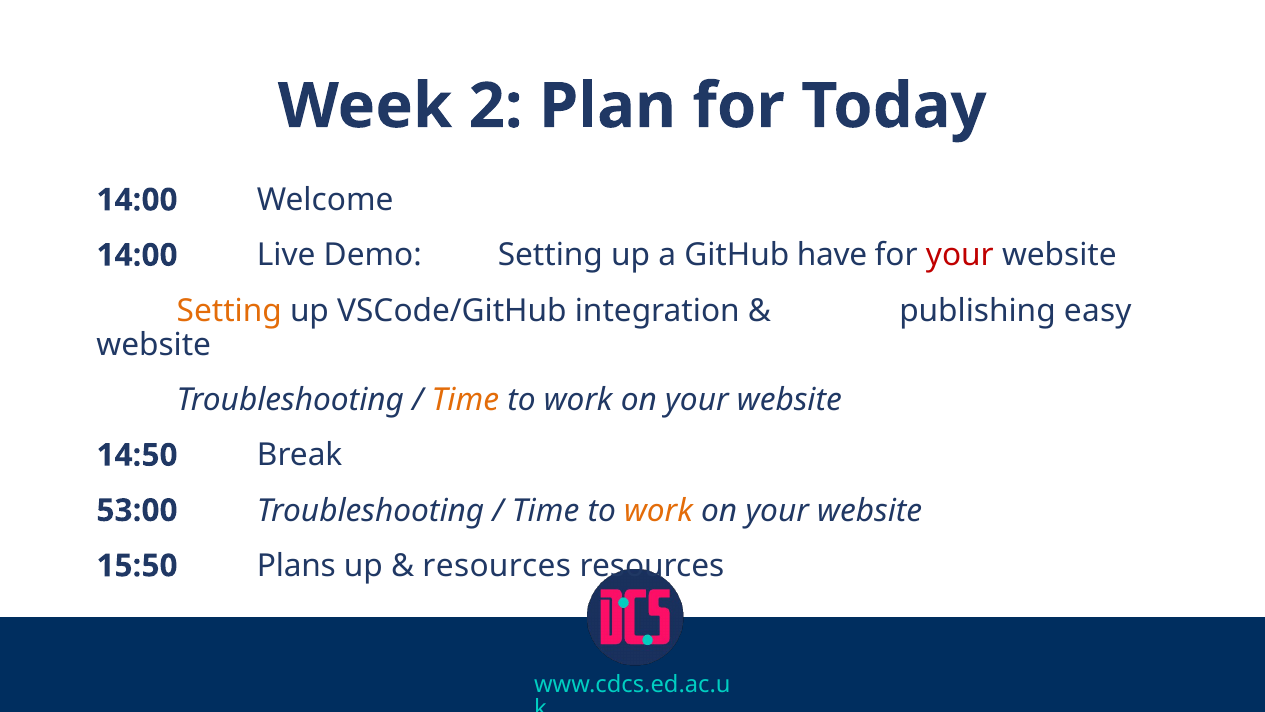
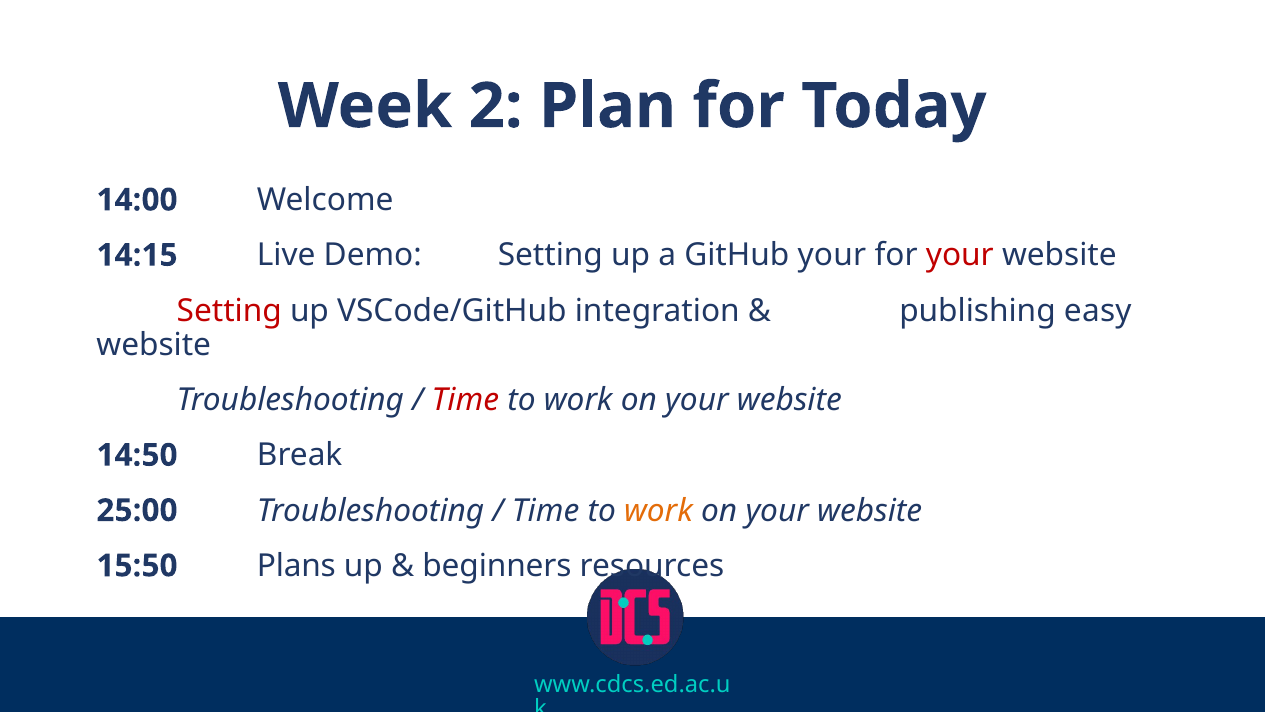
14:00 at (137, 255): 14:00 -> 14:15
GitHub have: have -> your
Setting at (229, 310) colour: orange -> red
Time at (465, 400) colour: orange -> red
53:00: 53:00 -> 25:00
resources at (497, 565): resources -> beginners
